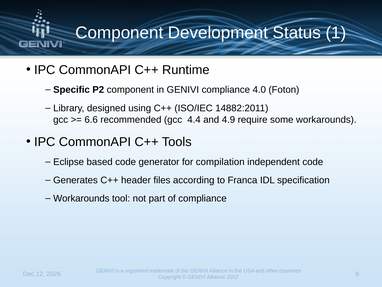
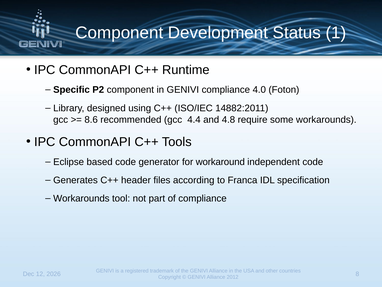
6.6: 6.6 -> 8.6
4.9: 4.9 -> 4.8
compilation: compilation -> workaround
